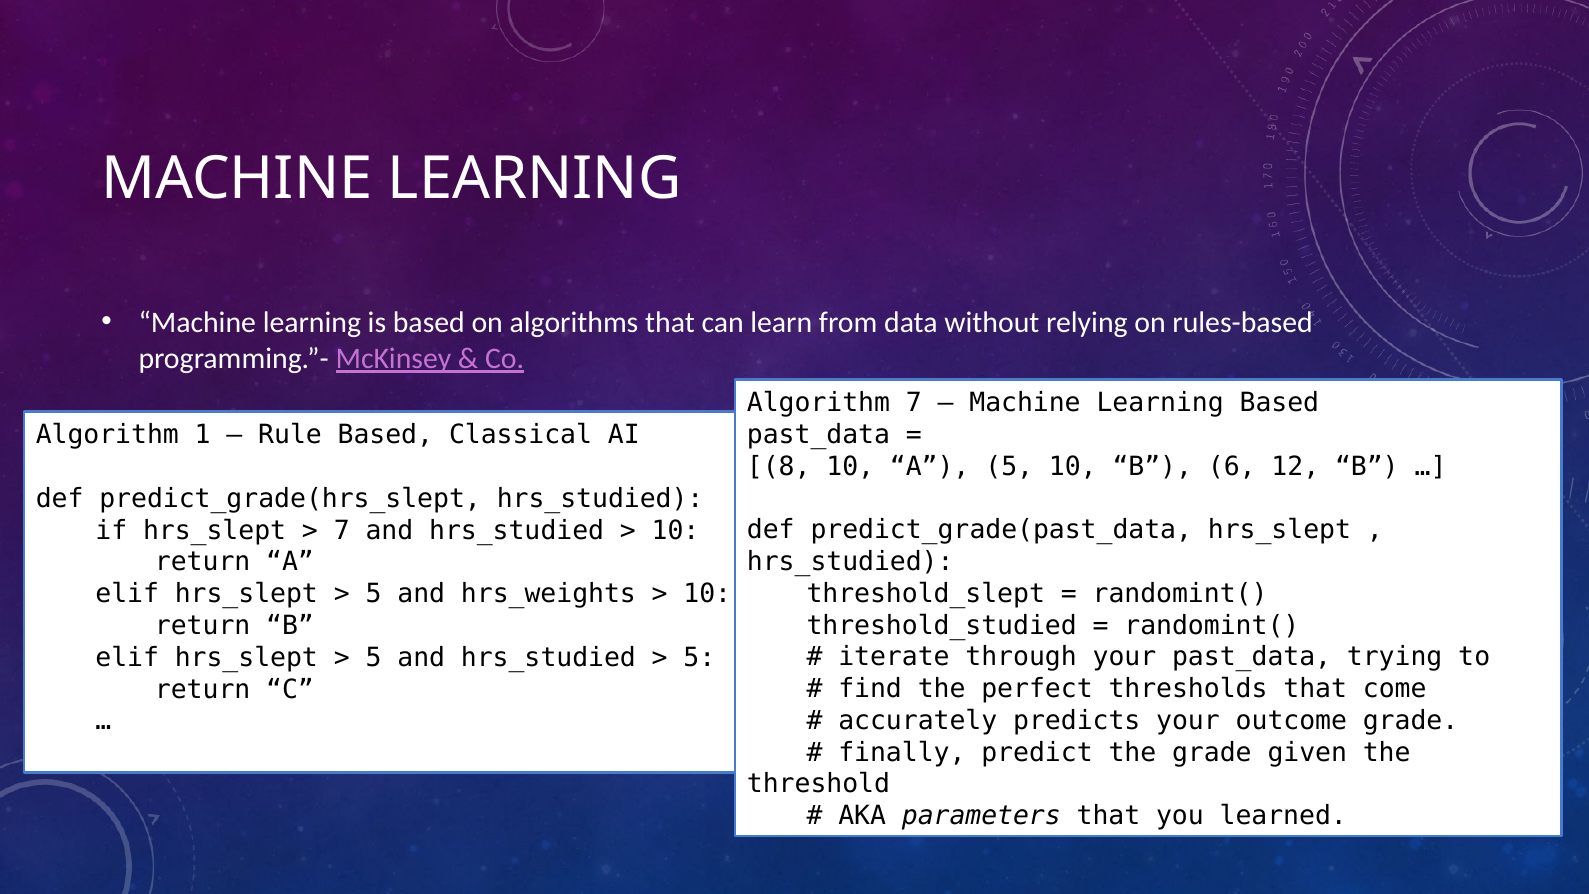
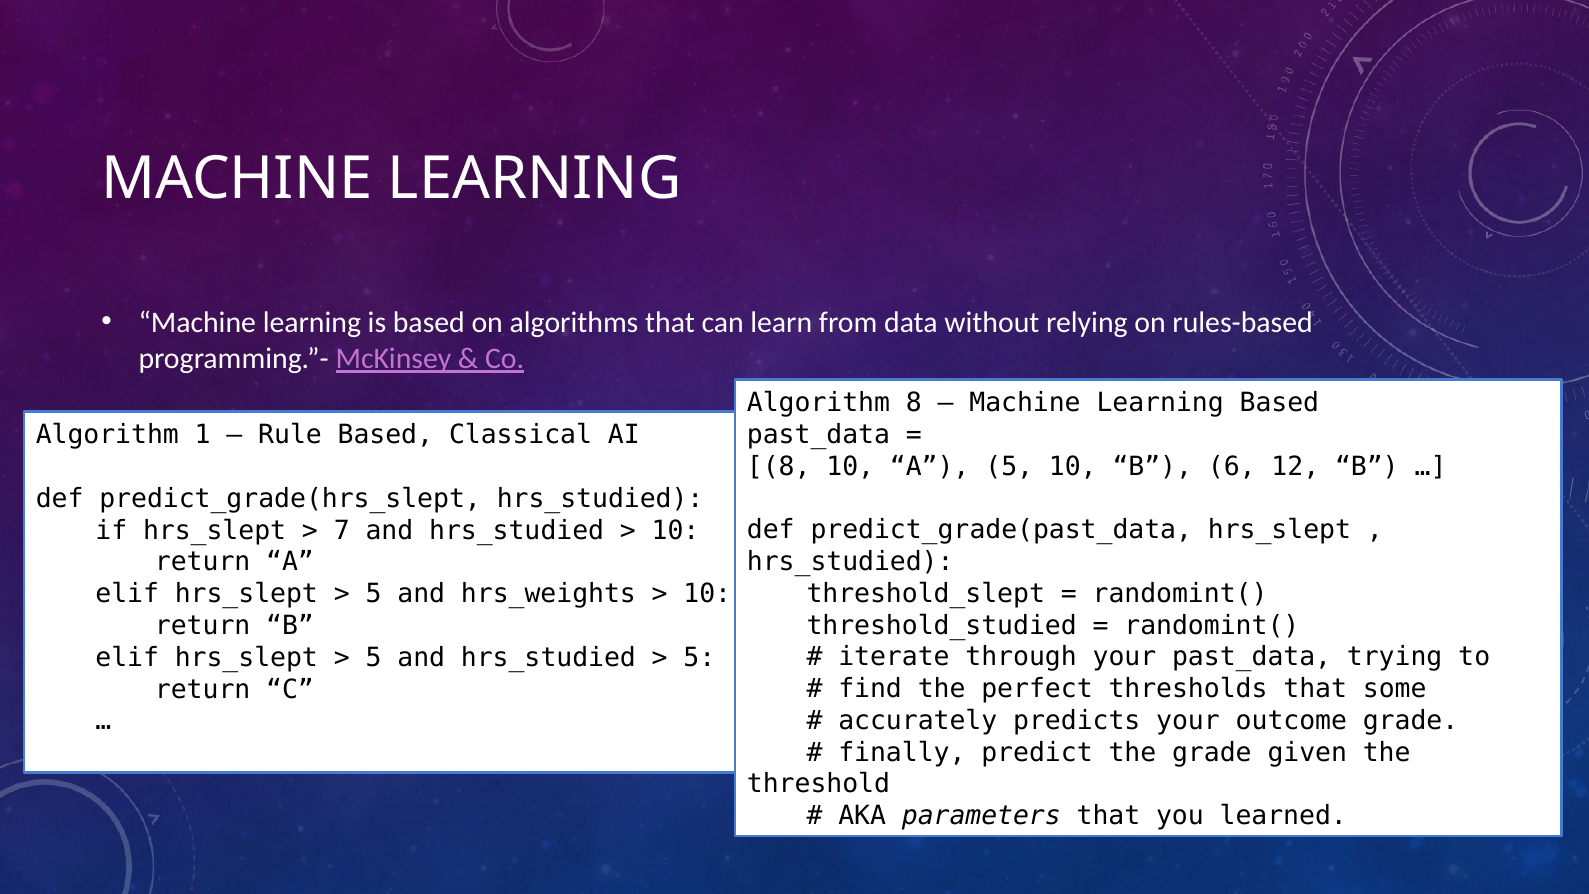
Algorithm 7: 7 -> 8
come: come -> some
